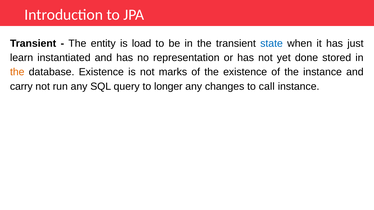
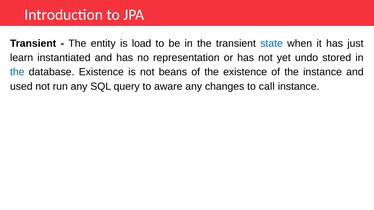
done: done -> undo
the at (17, 72) colour: orange -> blue
marks: marks -> beans
carry: carry -> used
longer: longer -> aware
